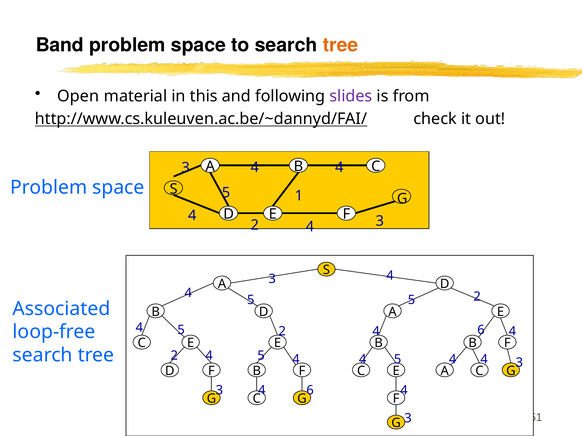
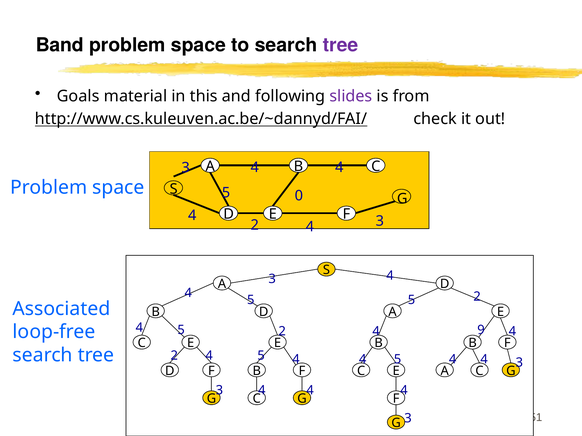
tree at (341, 45) colour: orange -> purple
Open: Open -> Goals
1: 1 -> 0
5 6: 6 -> 9
6 at (310, 391): 6 -> 4
